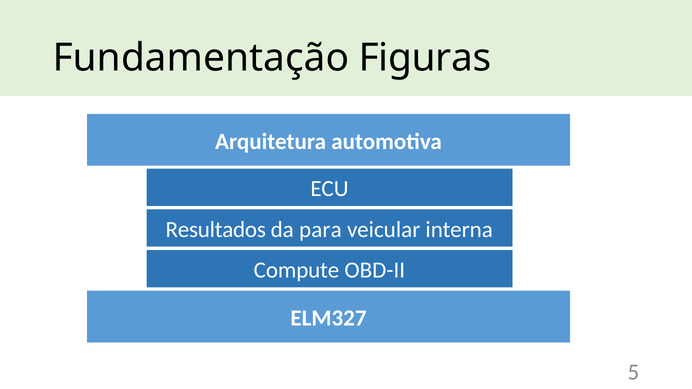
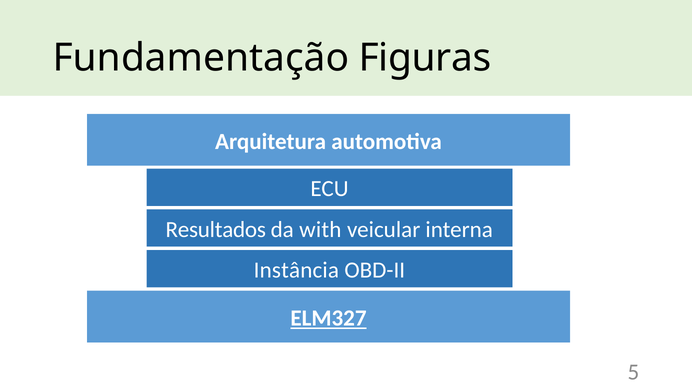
para: para -> with
Compute: Compute -> Instância
ELM327 underline: none -> present
